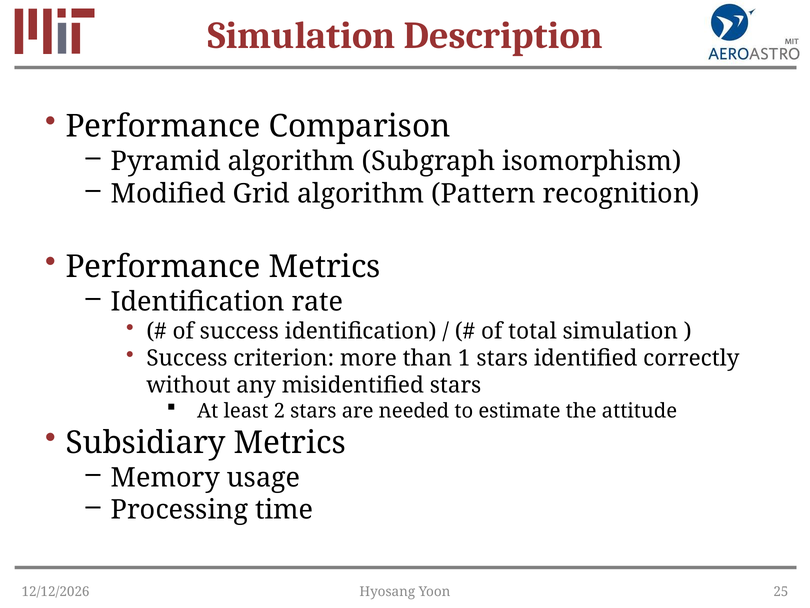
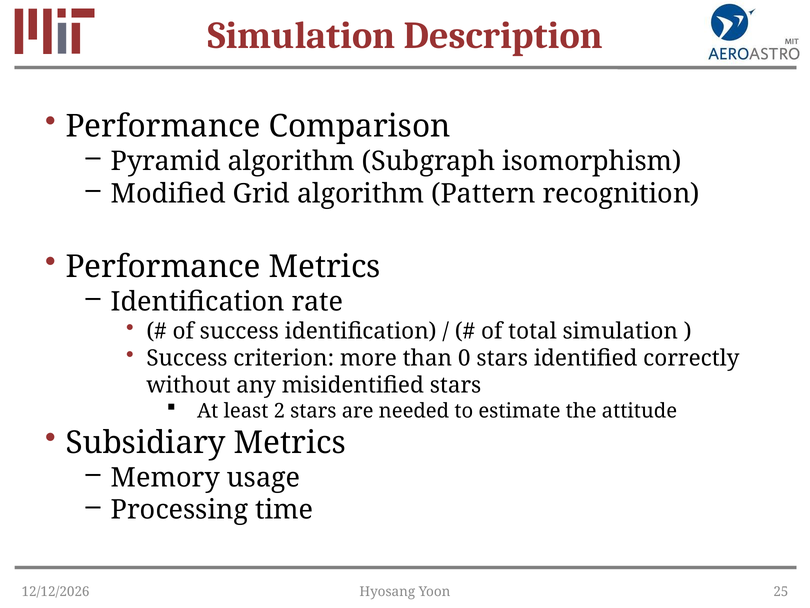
1: 1 -> 0
